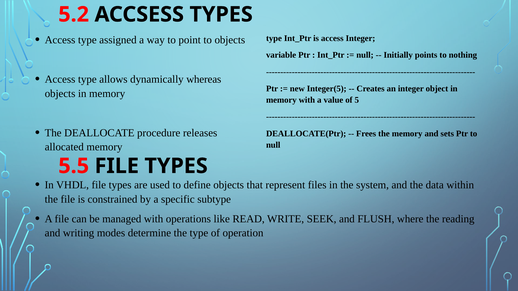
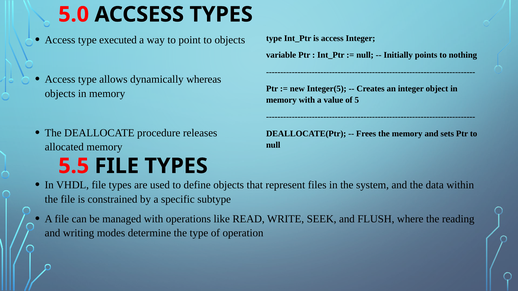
5.2: 5.2 -> 5.0
assigned: assigned -> executed
